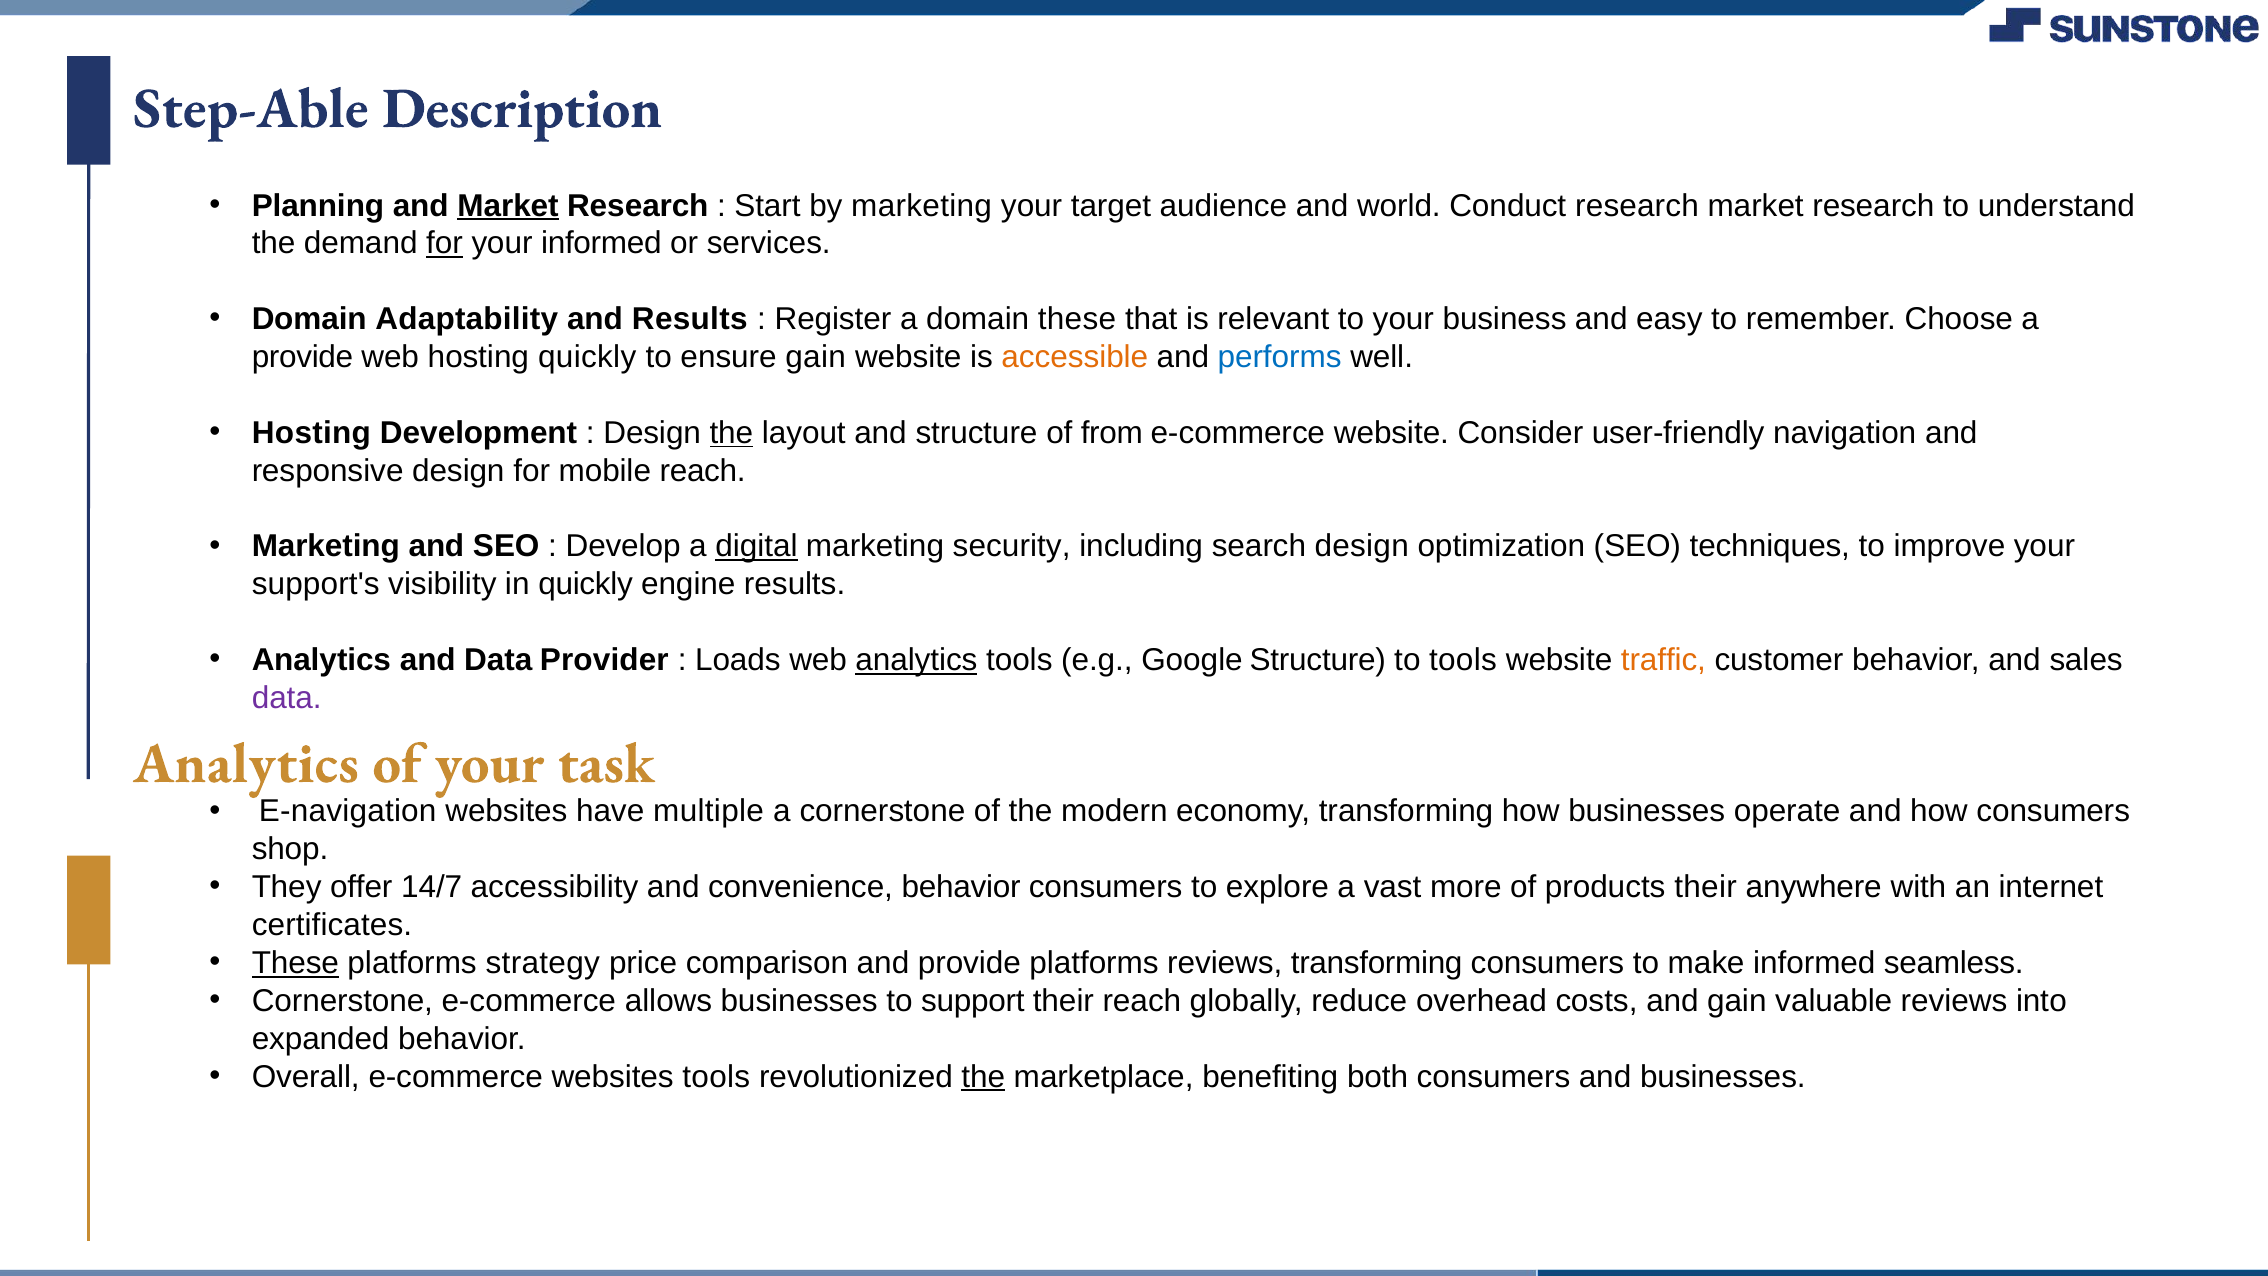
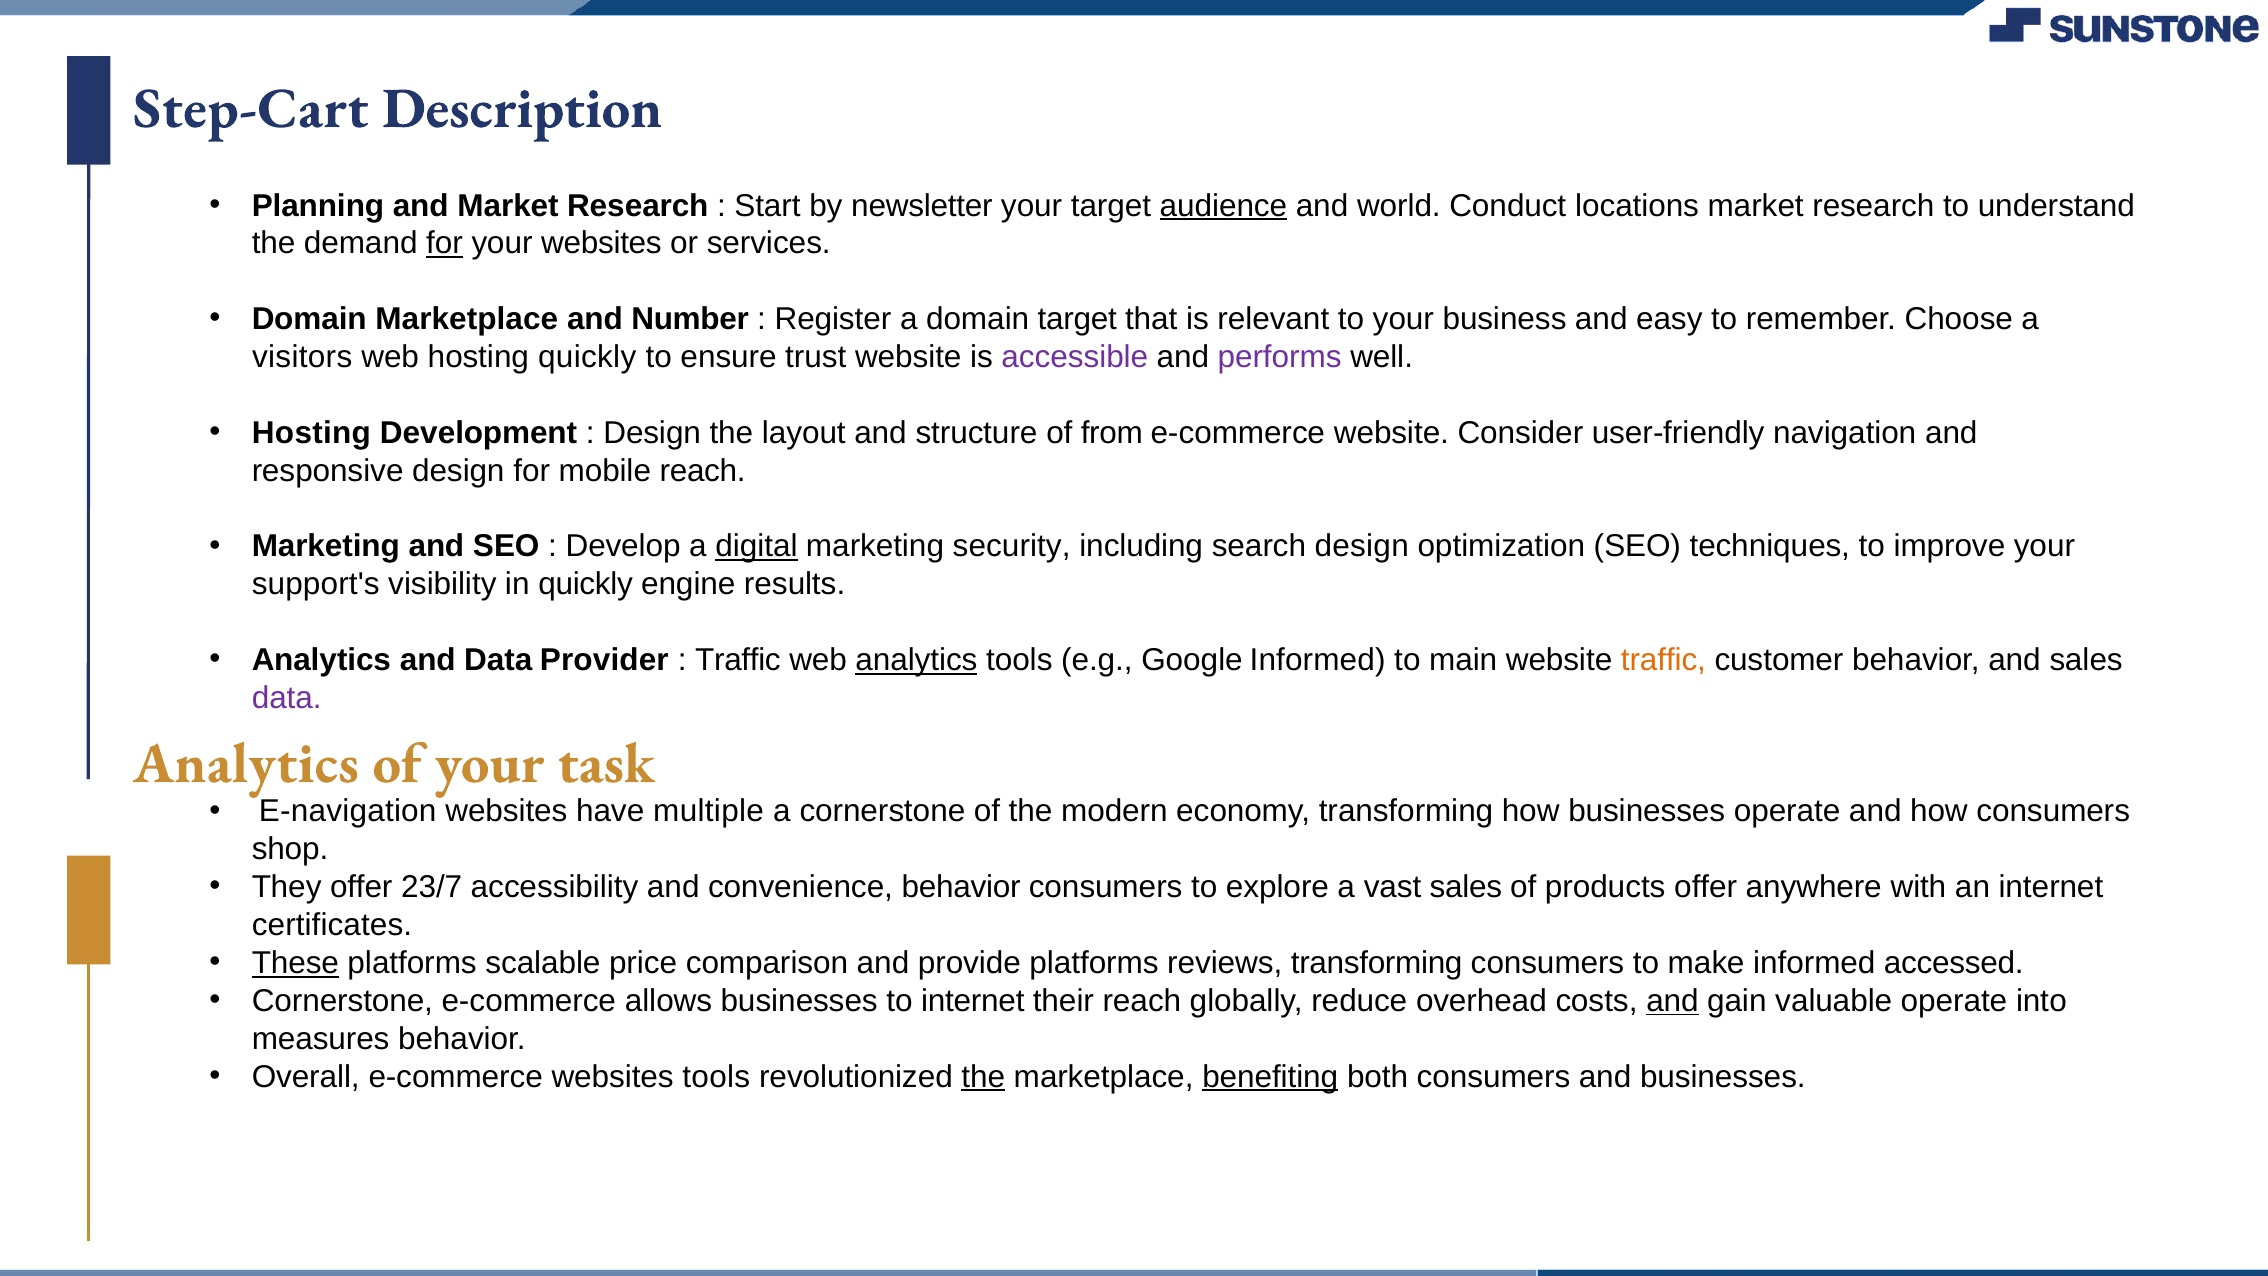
Step-Able: Step-Able -> Step-Cart
Market at (508, 206) underline: present -> none
by marketing: marketing -> newsletter
audience underline: none -> present
Conduct research: research -> locations
your informed: informed -> websites
Domain Adaptability: Adaptability -> Marketplace
and Results: Results -> Number
domain these: these -> target
provide at (302, 357): provide -> visitors
ensure gain: gain -> trust
accessible colour: orange -> purple
performs colour: blue -> purple
the at (731, 433) underline: present -> none
Loads at (738, 660): Loads -> Traffic
Google Structure: Structure -> Informed
to tools: tools -> main
14/7: 14/7 -> 23/7
vast more: more -> sales
products their: their -> offer
strategy: strategy -> scalable
seamless: seamless -> accessed
to support: support -> internet
and at (1672, 1001) underline: none -> present
valuable reviews: reviews -> operate
expanded: expanded -> measures
benefiting underline: none -> present
